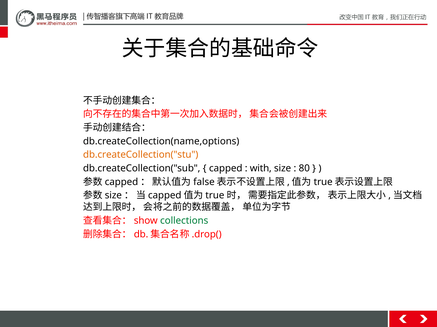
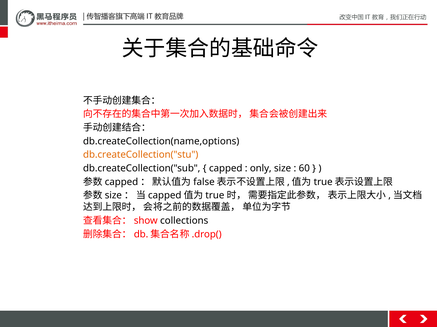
with: with -> only
80: 80 -> 60
collections colour: green -> black
